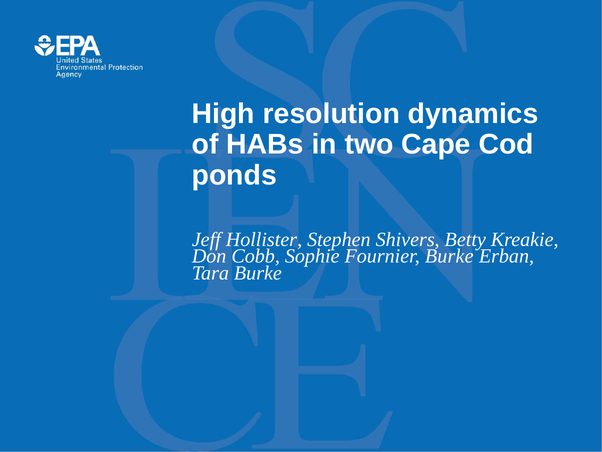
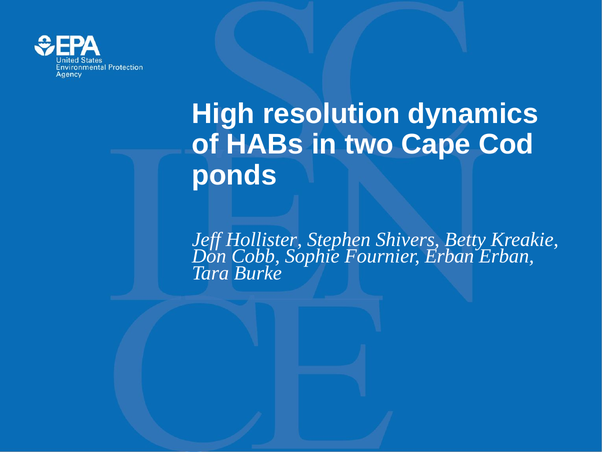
Fournier Burke: Burke -> Erban
